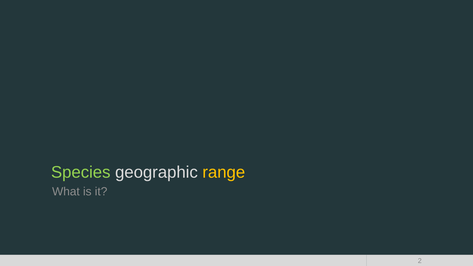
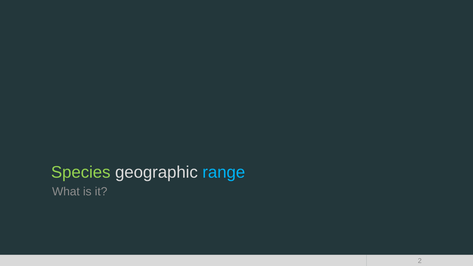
range colour: yellow -> light blue
